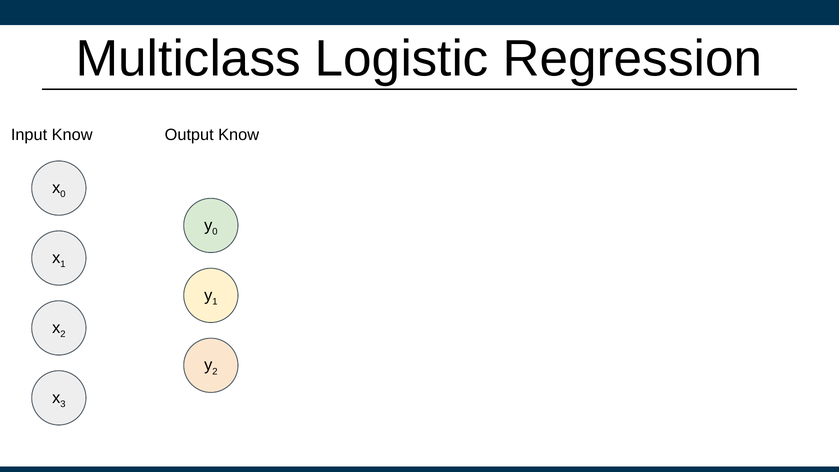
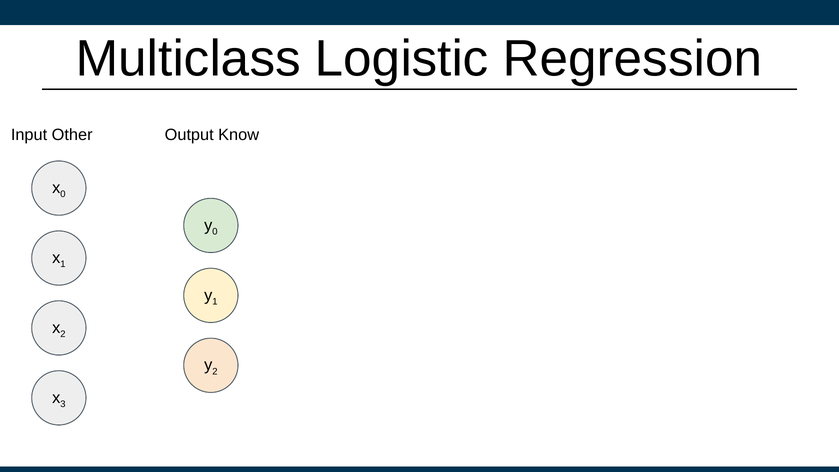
Input Know: Know -> Other
